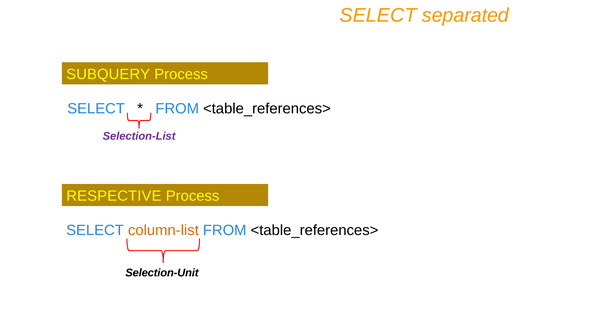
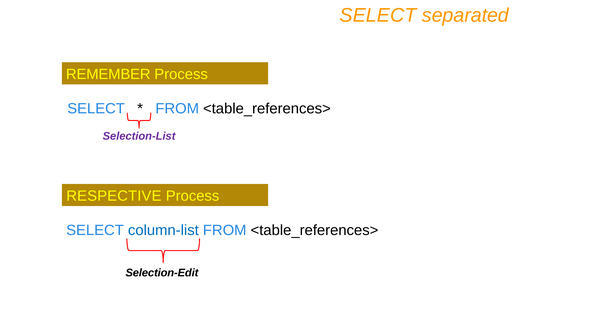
SUBQUERY: SUBQUERY -> REMEMBER
column-list colour: orange -> blue
Selection-Unit: Selection-Unit -> Selection-Edit
